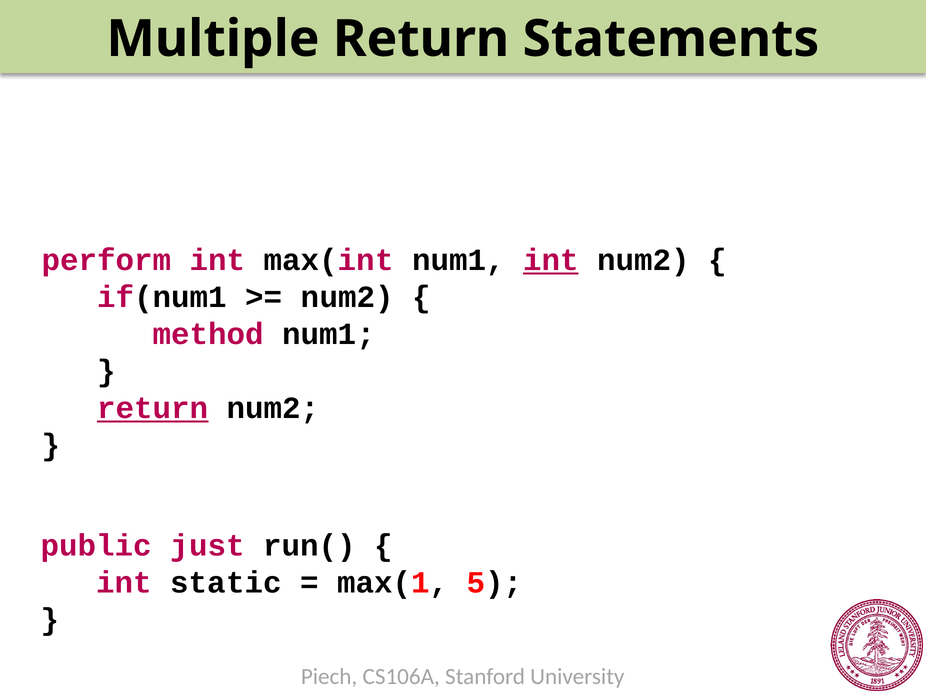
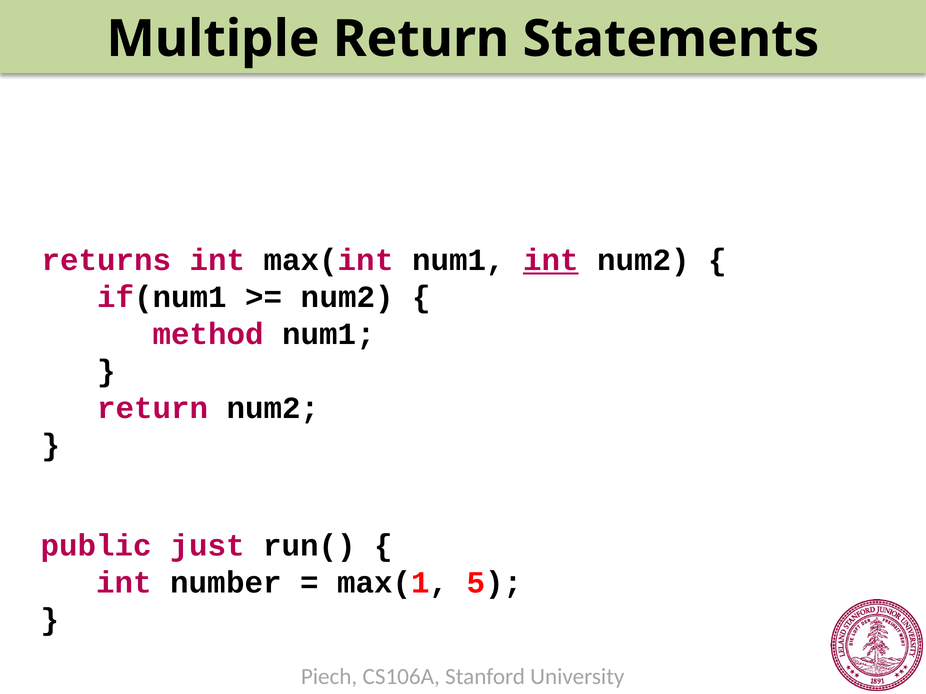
perform: perform -> returns
return at (153, 408) underline: present -> none
static: static -> number
